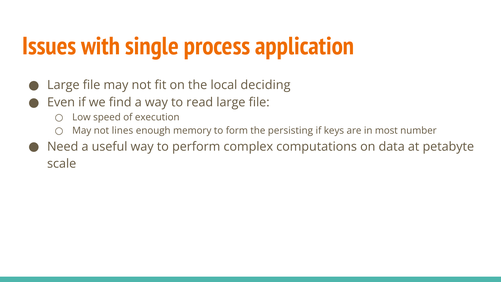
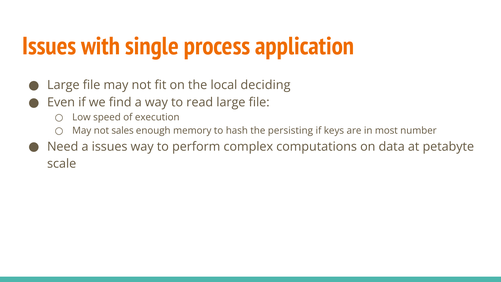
lines: lines -> sales
form: form -> hash
a useful: useful -> issues
